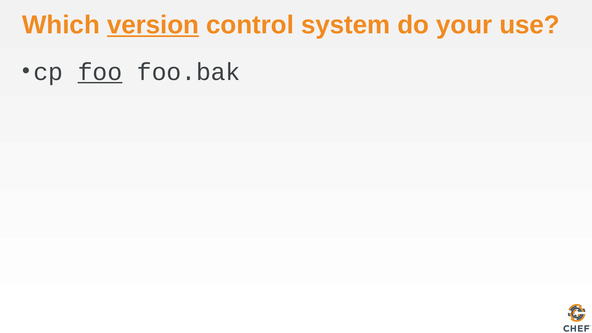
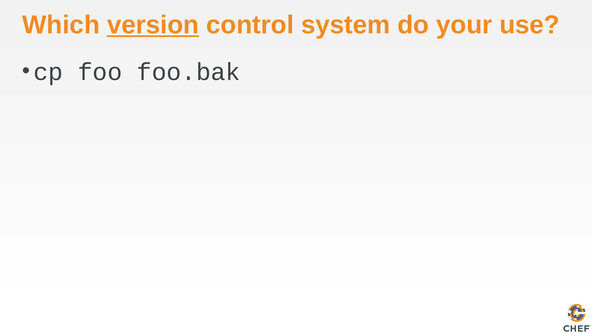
foo underline: present -> none
